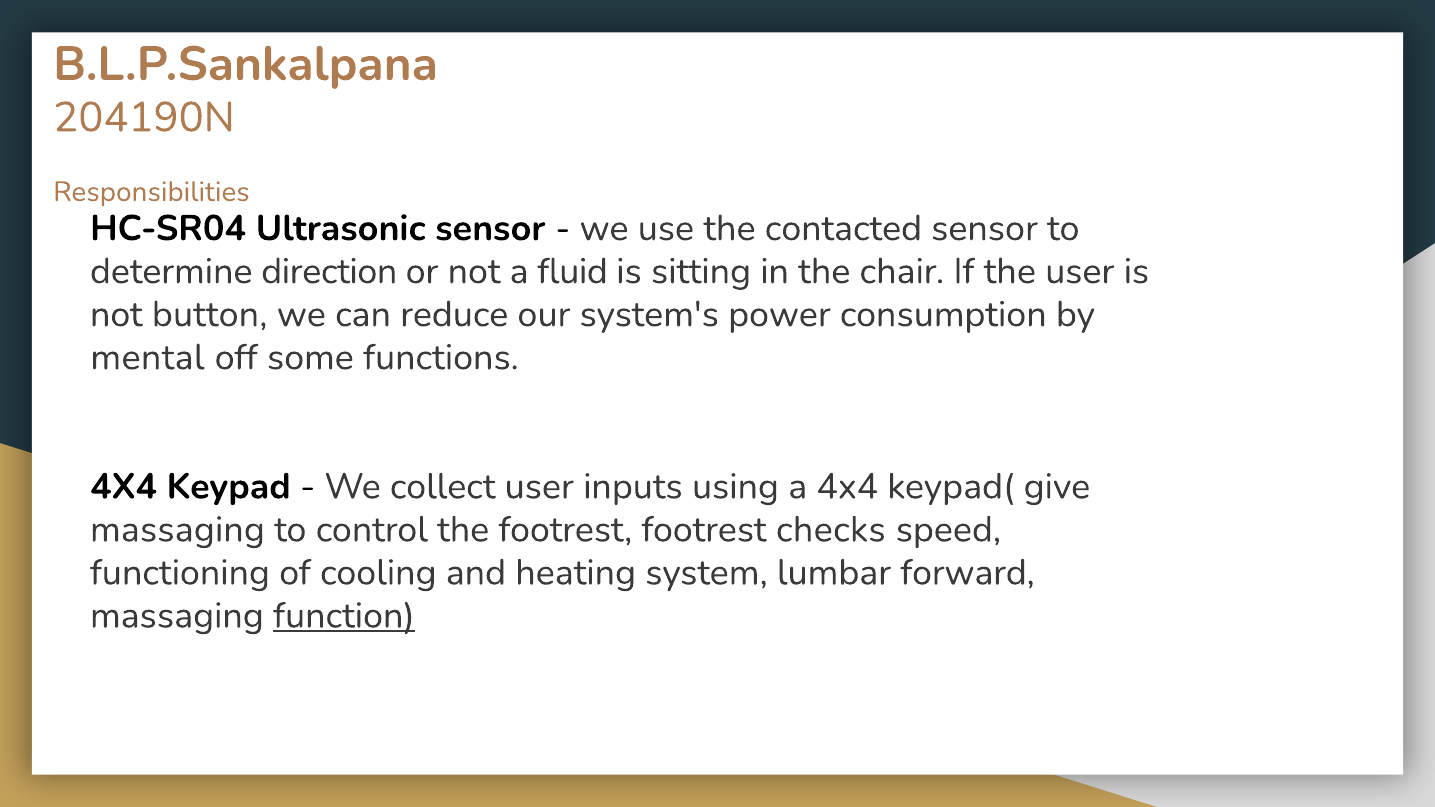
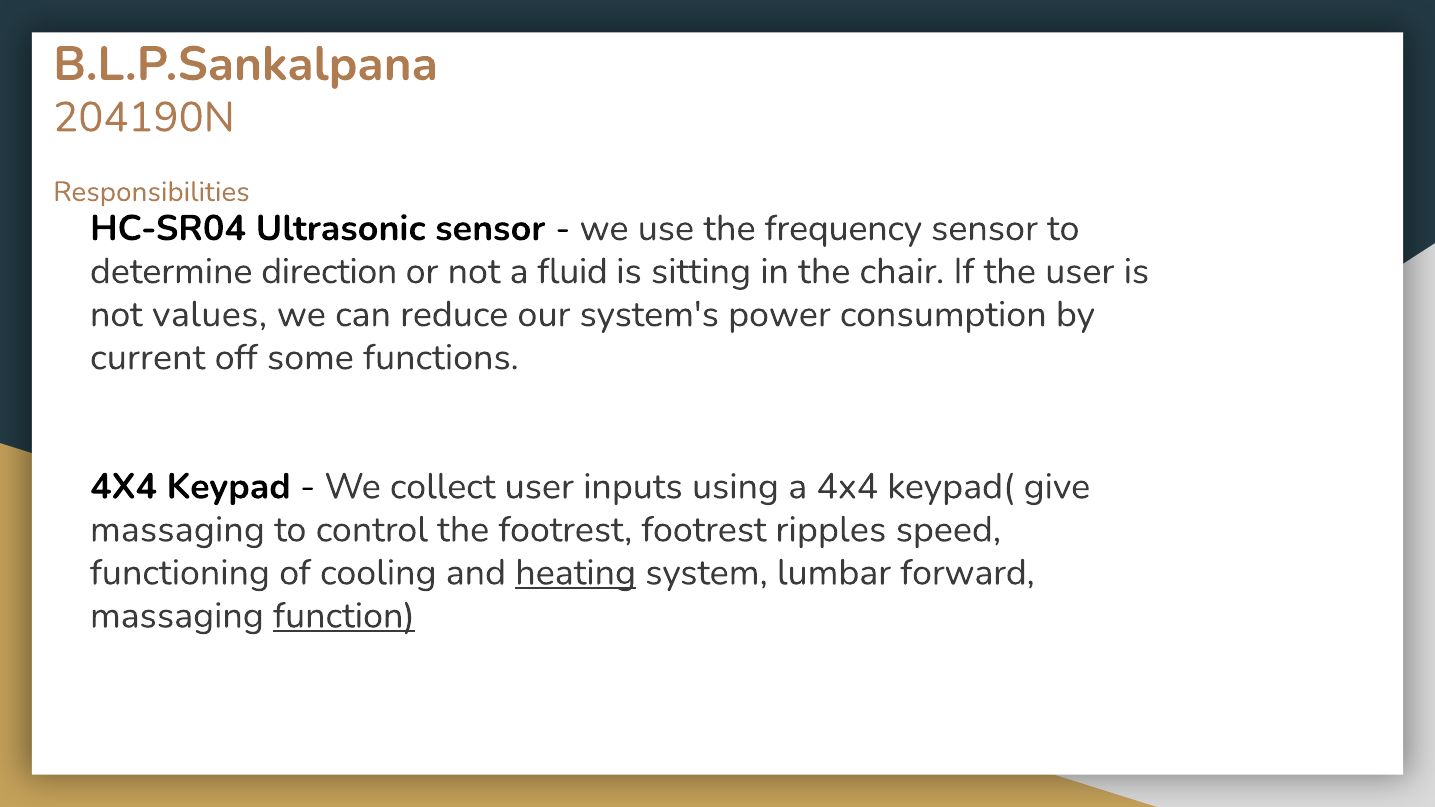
contacted: contacted -> frequency
button: button -> values
mental: mental -> current
checks: checks -> ripples
heating underline: none -> present
